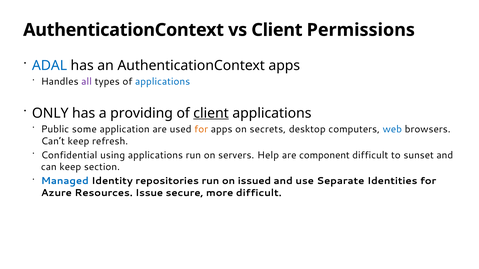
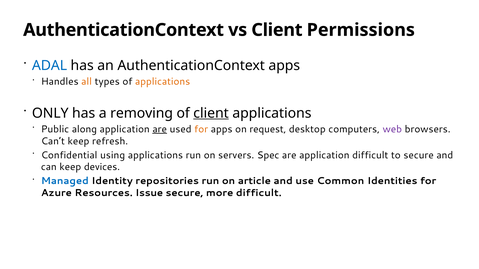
all colour: purple -> orange
applications at (163, 82) colour: blue -> orange
providing: providing -> removing
some: some -> along
are at (160, 129) underline: none -> present
secrets: secrets -> request
web colour: blue -> purple
Help: Help -> Spec
are component: component -> application
to sunset: sunset -> secure
section: section -> devices
issued: issued -> article
Separate: Separate -> Common
